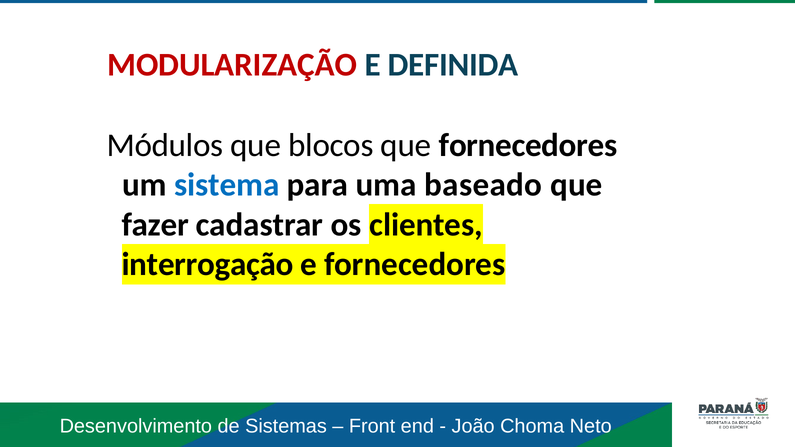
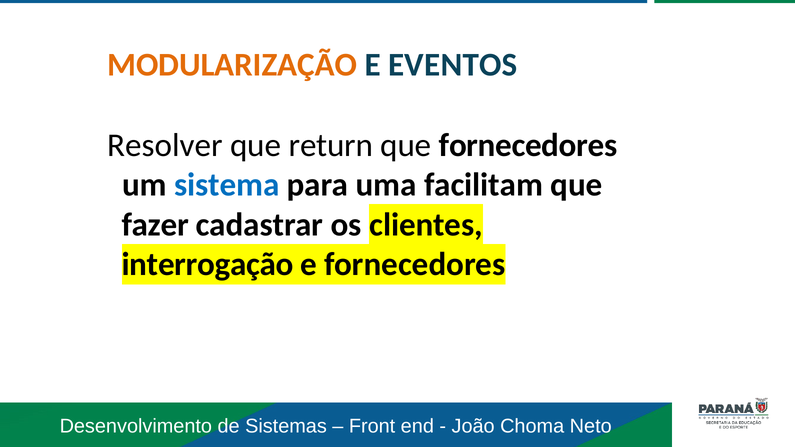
MODULARIZAÇÃO colour: red -> orange
DEFINIDA: DEFINIDA -> EVENTOS
Módulos: Módulos -> Resolver
blocos: blocos -> return
baseado: baseado -> facilitam
